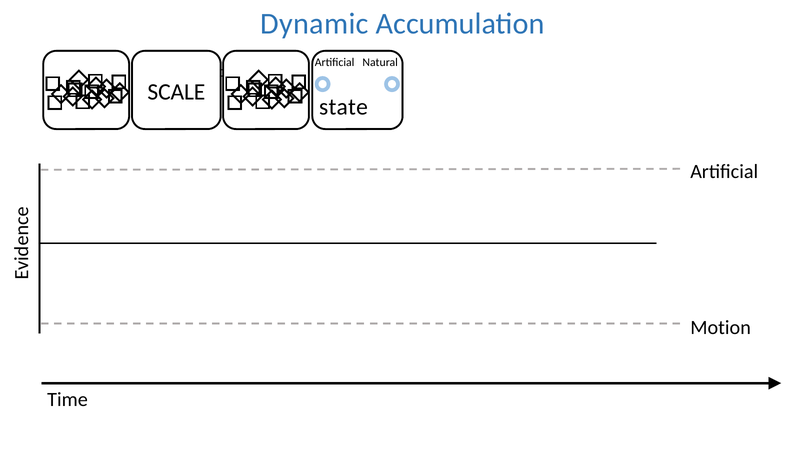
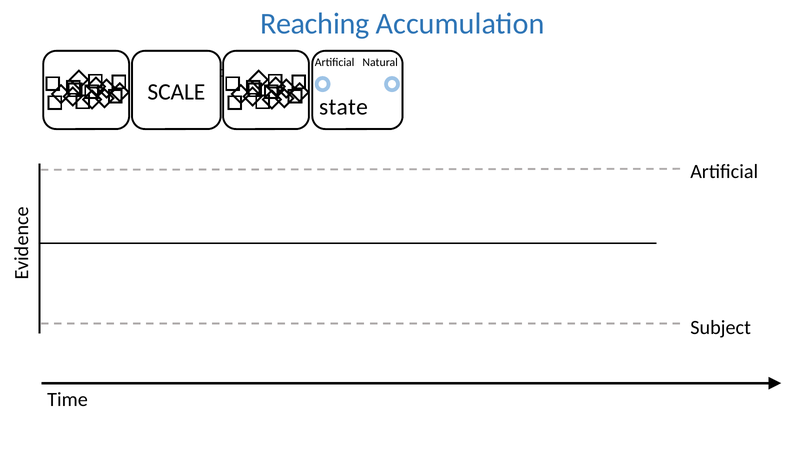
Dynamic: Dynamic -> Reaching
Motion: Motion -> Subject
